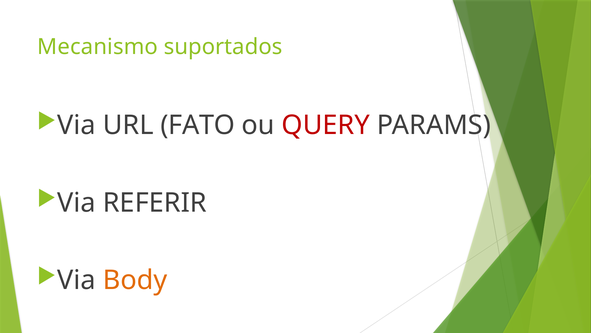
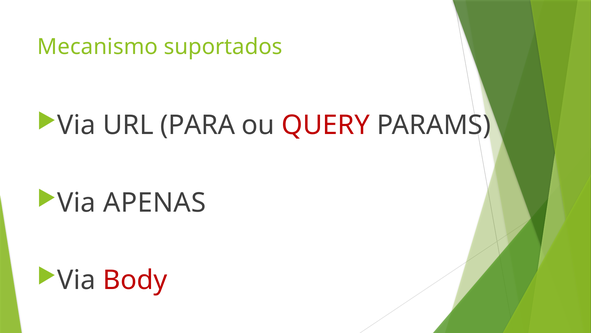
FATO: FATO -> PARA
REFERIR: REFERIR -> APENAS
Body colour: orange -> red
